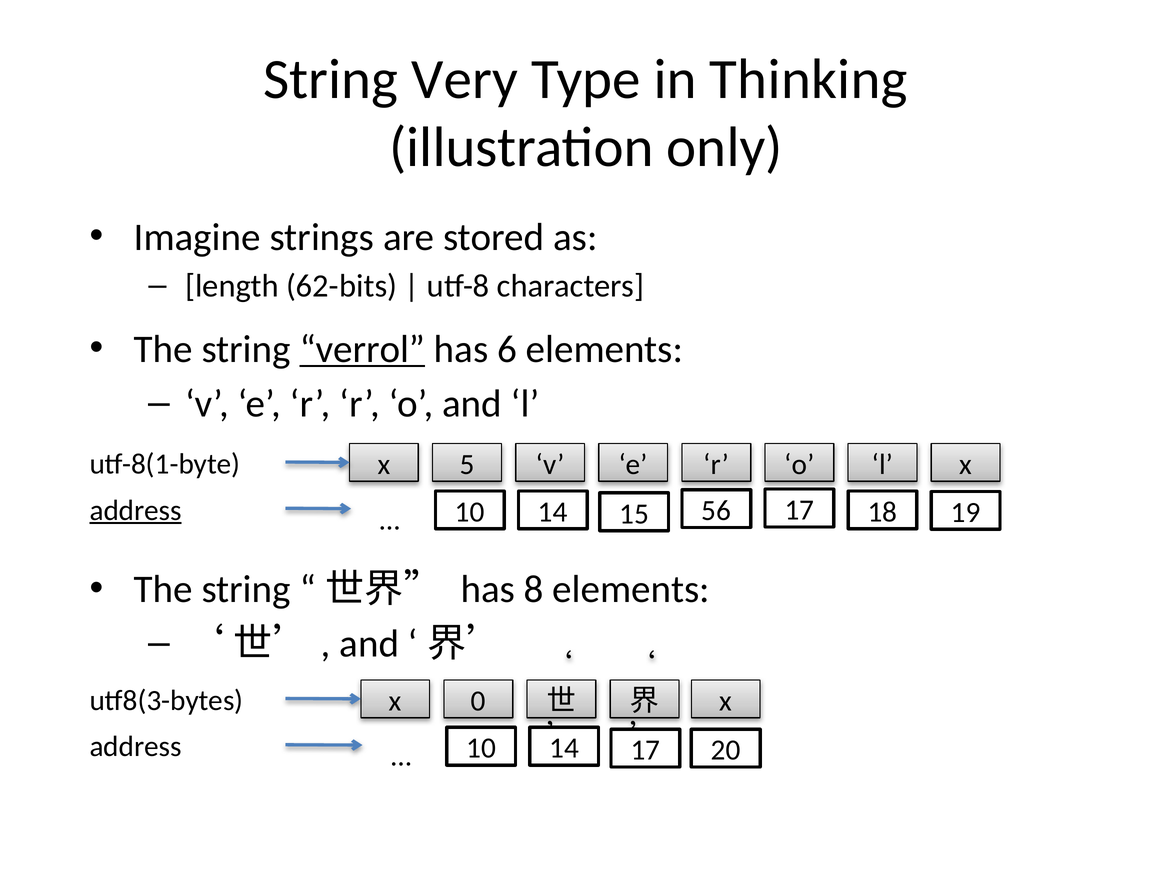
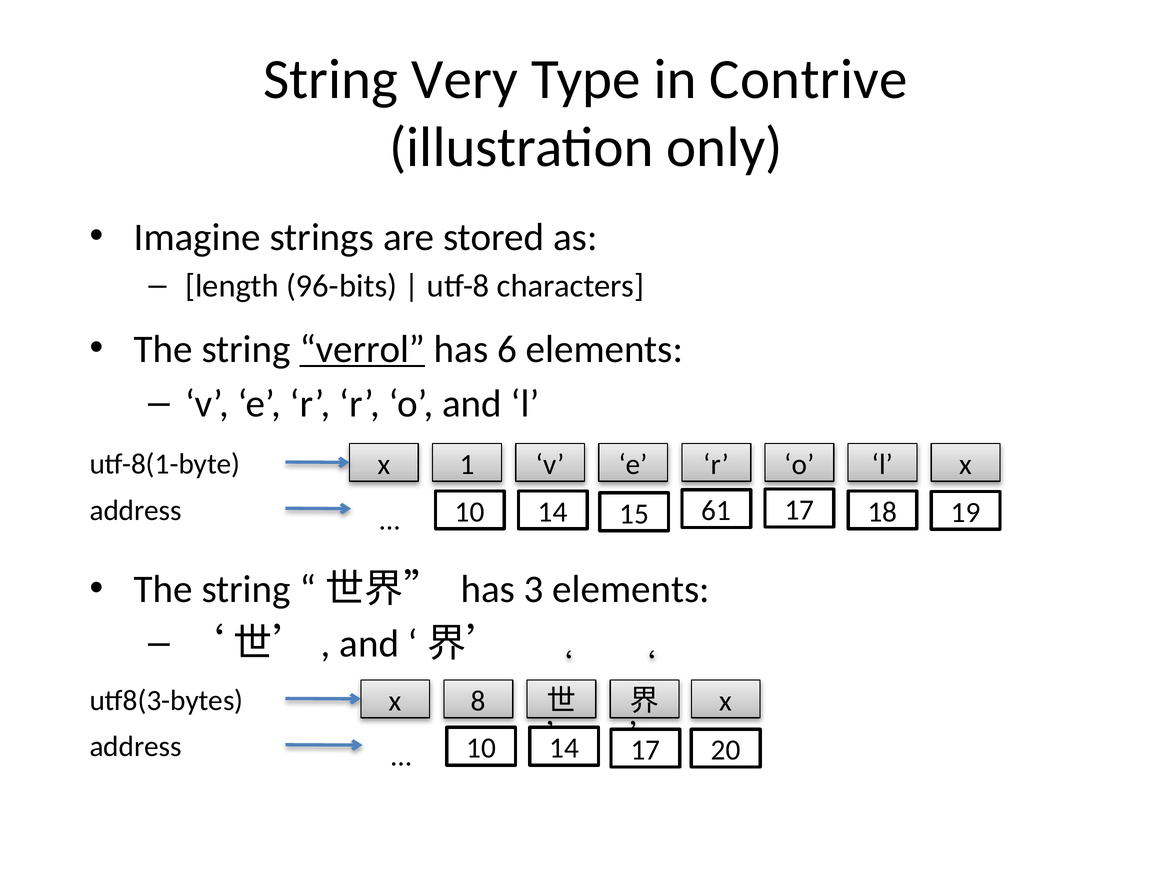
Thinking: Thinking -> Contrive
62-bits: 62-bits -> 96-bits
5: 5 -> 1
address at (136, 510) underline: present -> none
56: 56 -> 61
8: 8 -> 3
0: 0 -> 8
